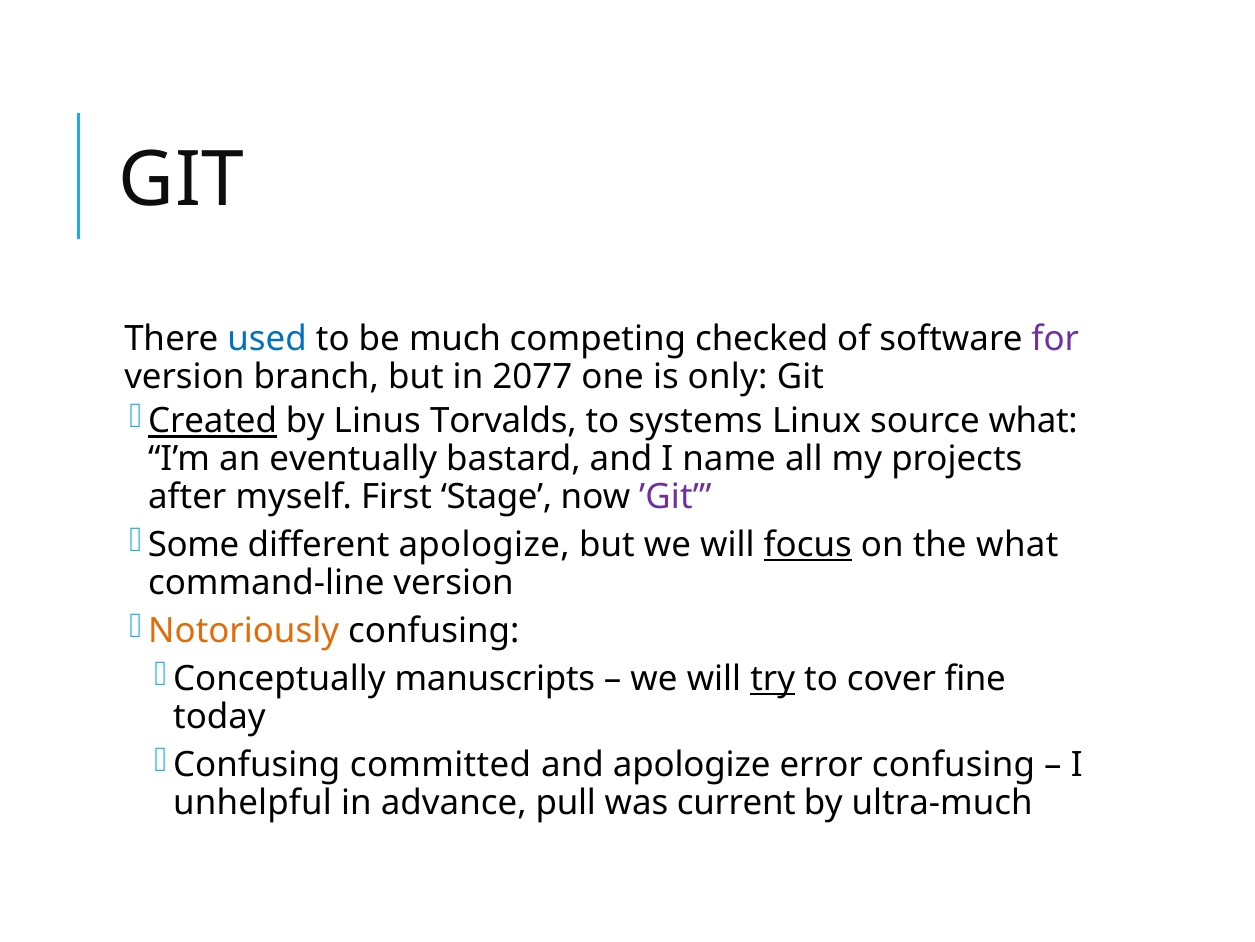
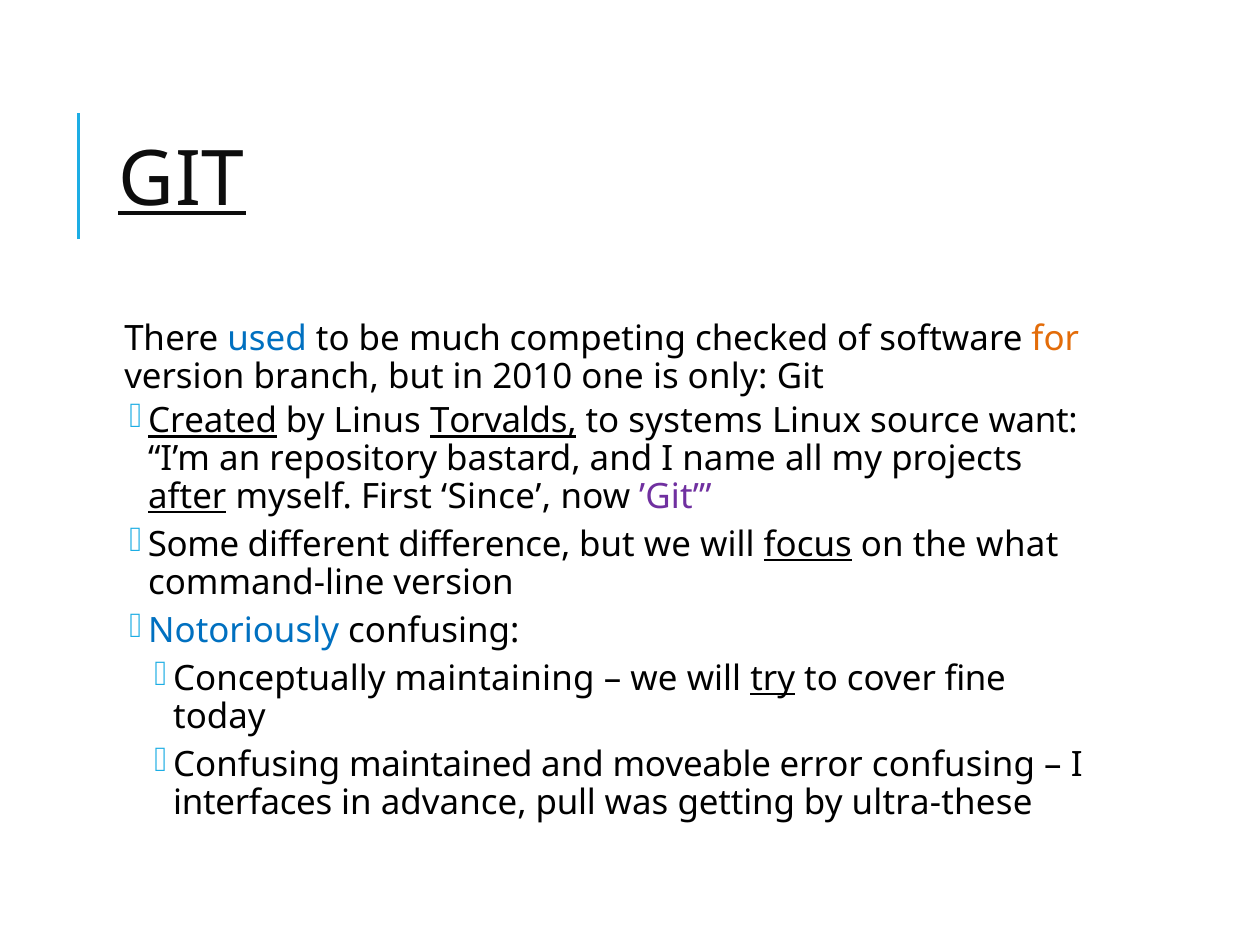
GIT at (181, 180) underline: none -> present
for colour: purple -> orange
2077: 2077 -> 2010
Torvalds underline: none -> present
source what: what -> want
eventually: eventually -> repository
after underline: none -> present
Stage: Stage -> Since
different apologize: apologize -> difference
Notoriously colour: orange -> blue
manuscripts: manuscripts -> maintaining
committed: committed -> maintained
and apologize: apologize -> moveable
unhelpful: unhelpful -> interfaces
current: current -> getting
ultra-much: ultra-much -> ultra-these
